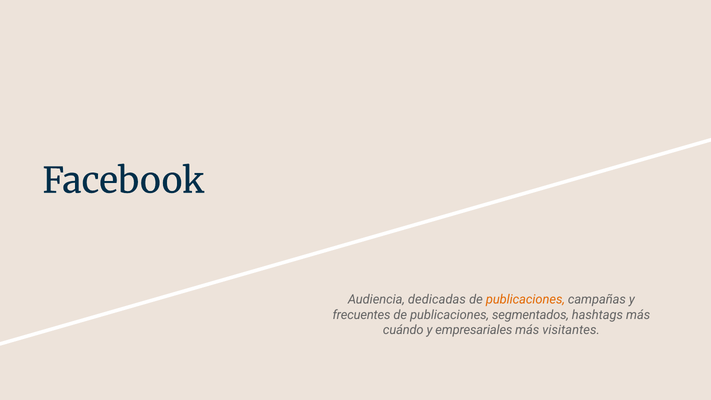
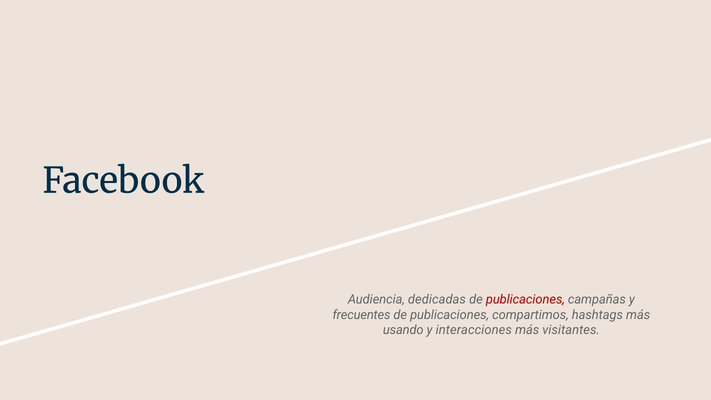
publicaciones at (525, 299) colour: orange -> red
segmentados: segmentados -> compartimos
cuándo: cuándo -> usando
empresariales: empresariales -> interacciones
